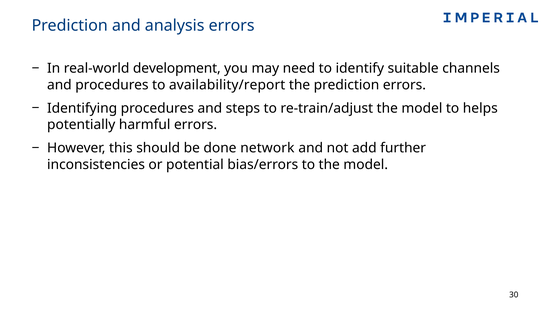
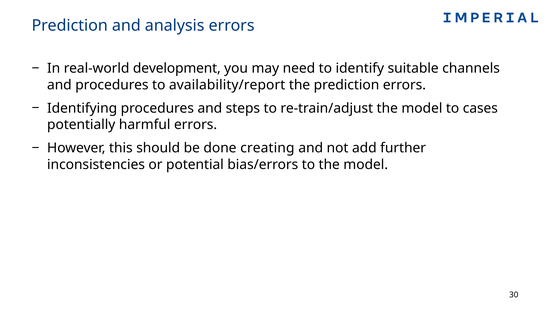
helps: helps -> cases
network: network -> creating
